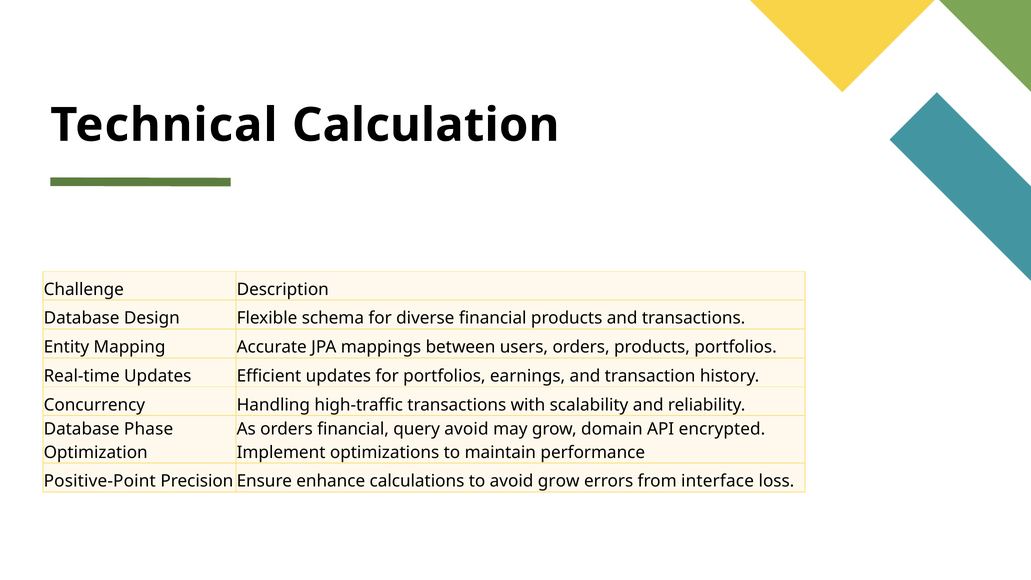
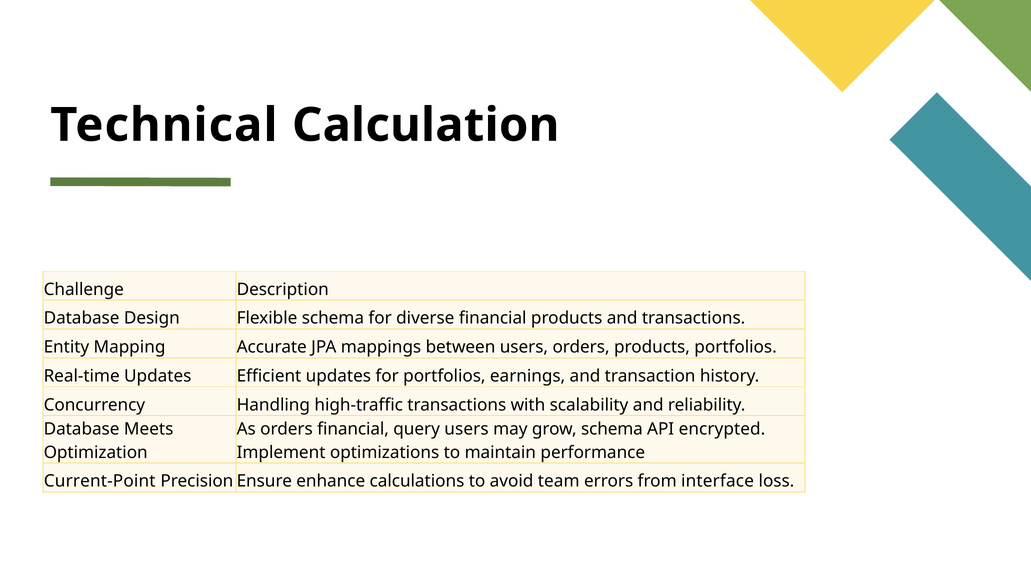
Phase: Phase -> Meets
query avoid: avoid -> users
grow domain: domain -> schema
Positive-Point: Positive-Point -> Current-Point
avoid grow: grow -> team
